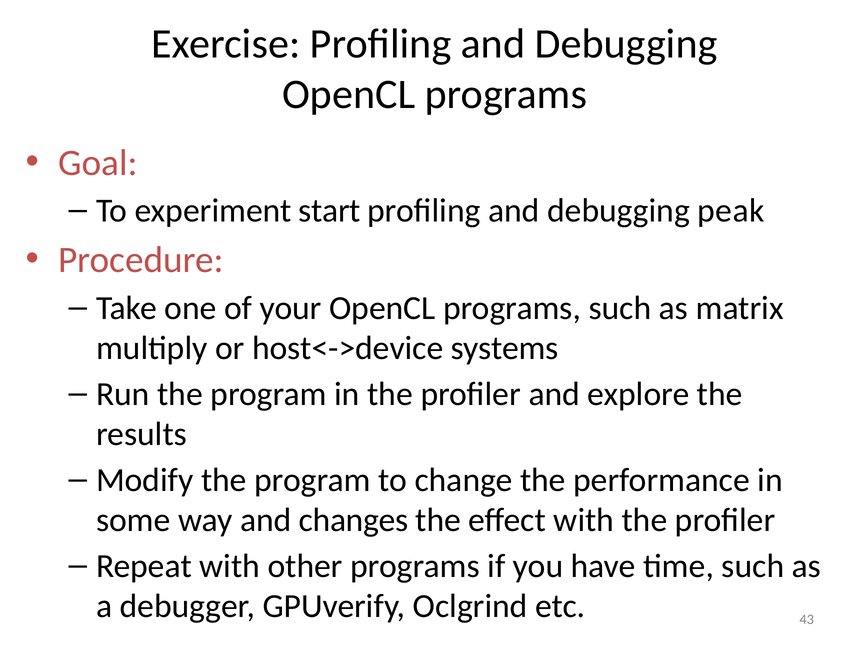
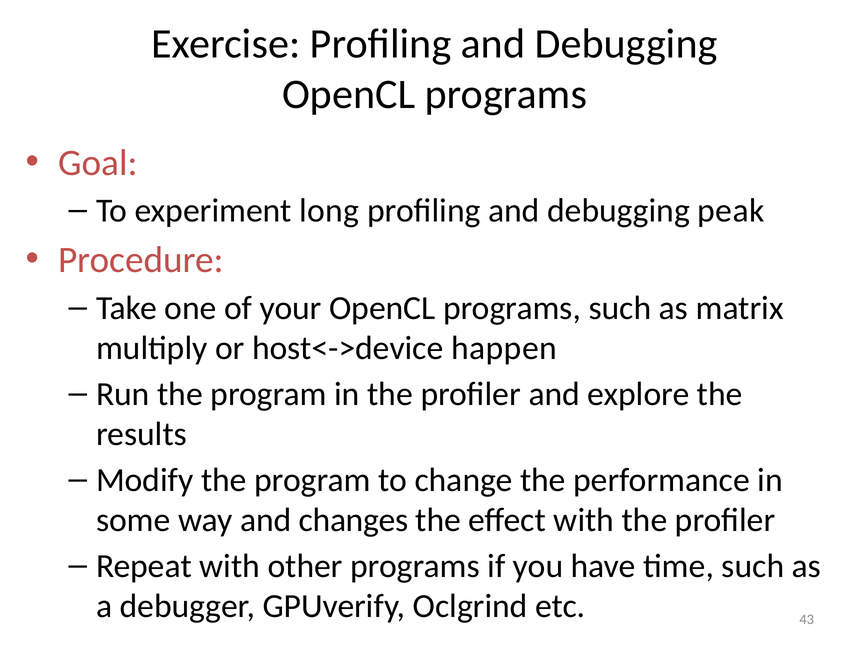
start: start -> long
systems: systems -> happen
